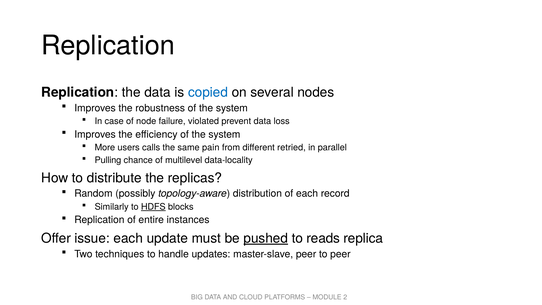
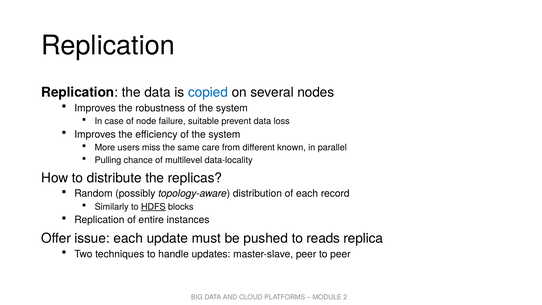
violated: violated -> suitable
calls: calls -> miss
pain: pain -> care
retried: retried -> known
pushed underline: present -> none
